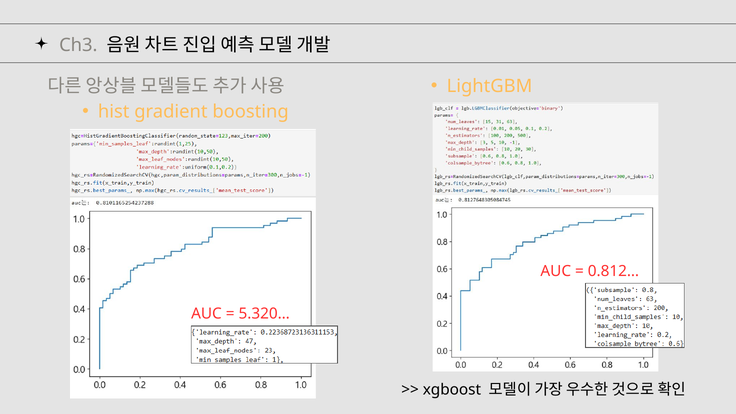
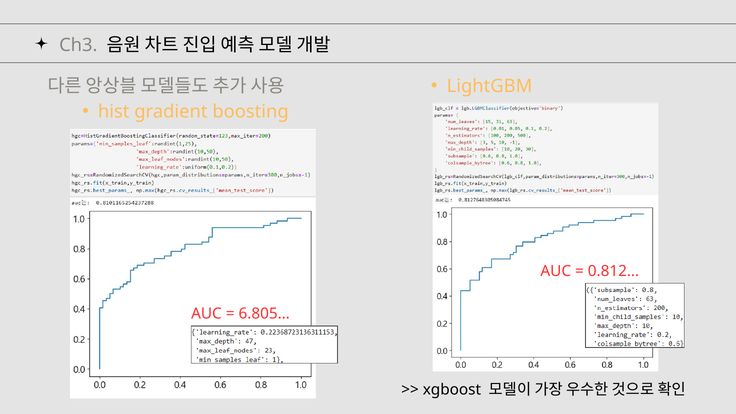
5.320…: 5.320… -> 6.805…
